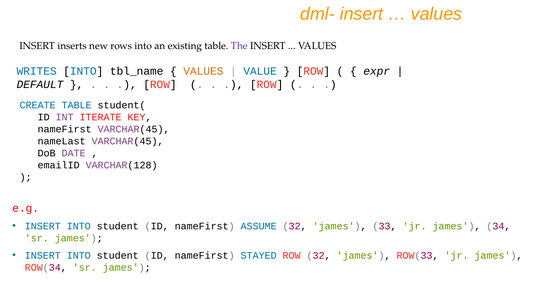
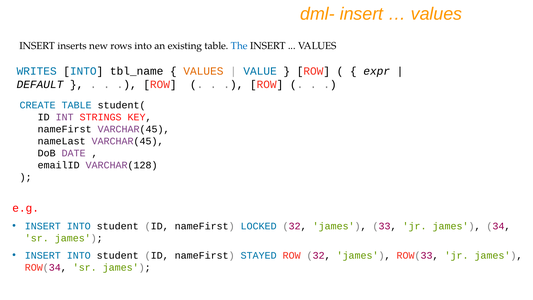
The colour: purple -> blue
ITERATE: ITERATE -> STRINGS
ASSUME: ASSUME -> LOCKED
